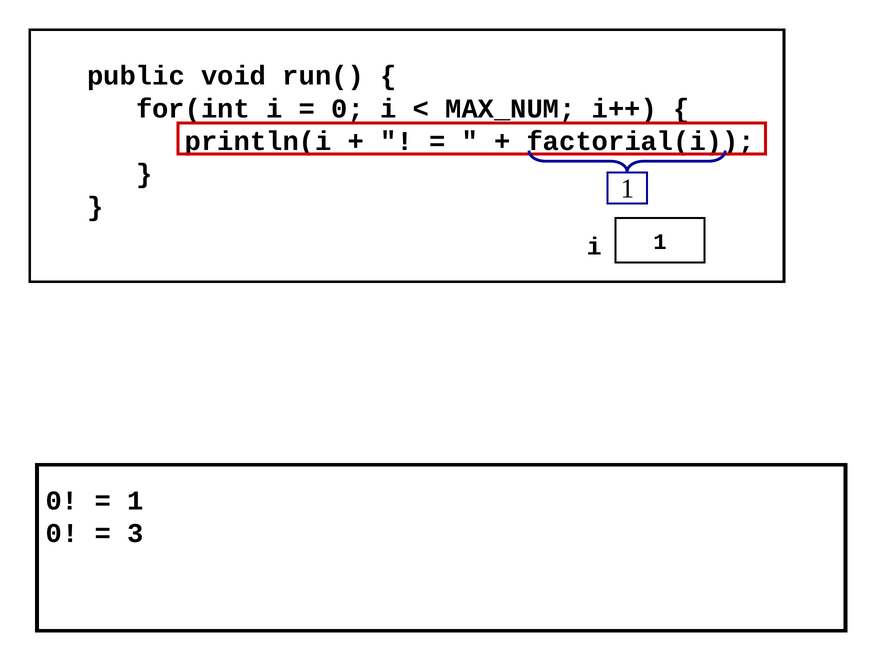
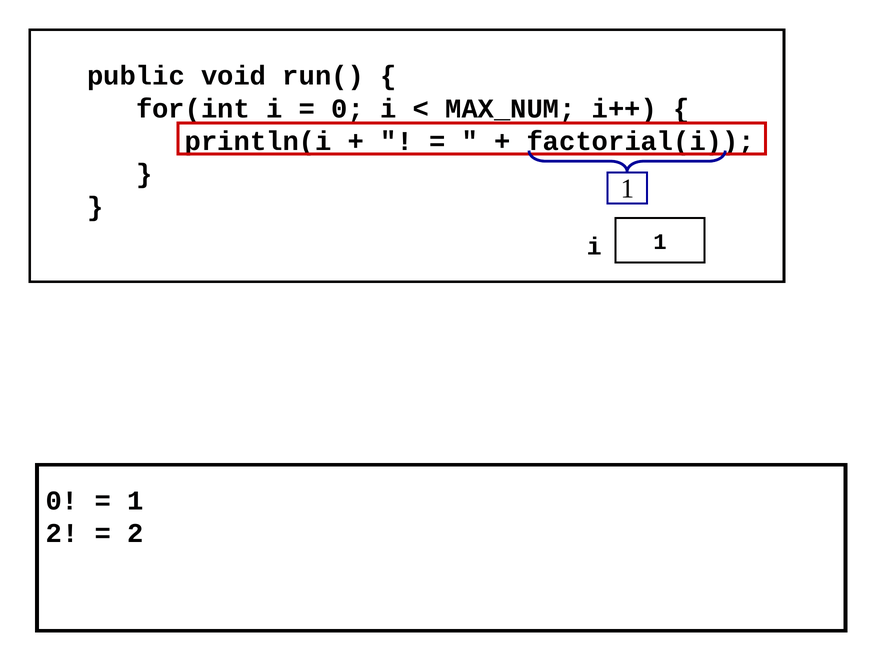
0 at (62, 533): 0 -> 2
3 at (135, 533): 3 -> 2
